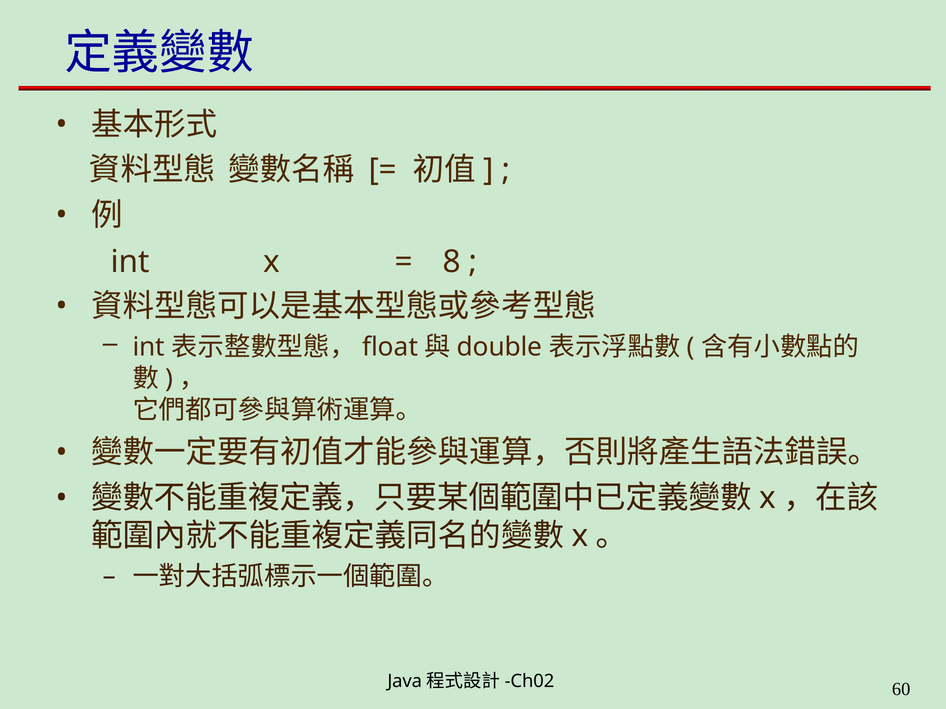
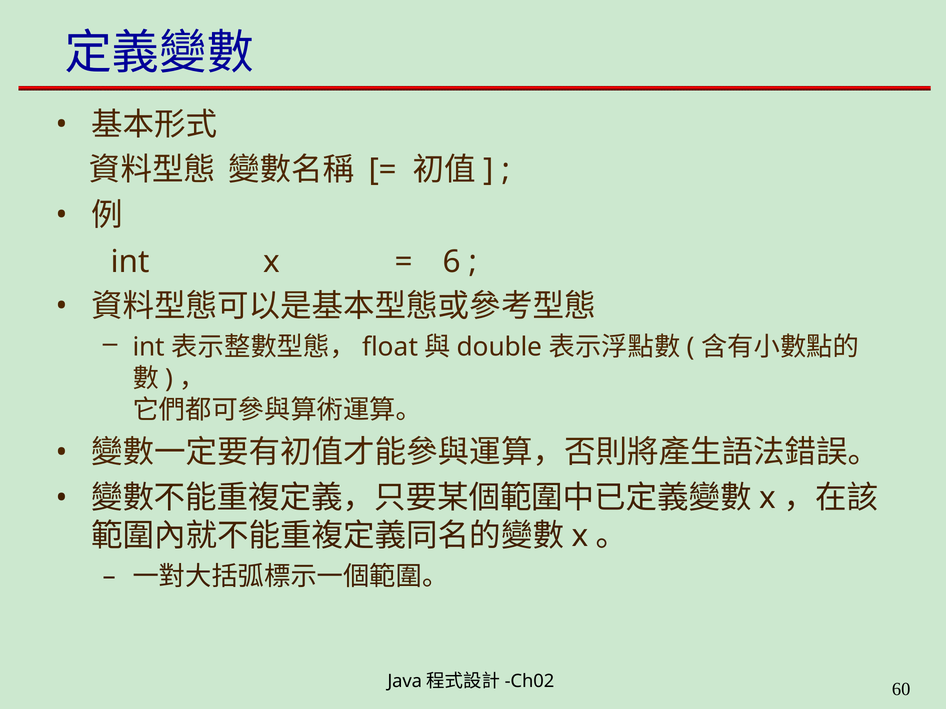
8: 8 -> 6
